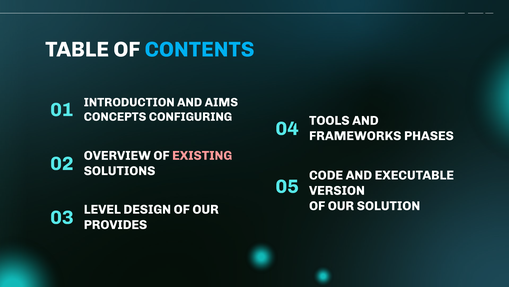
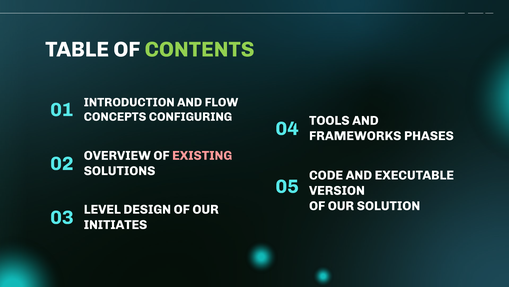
CONTENTS colour: light blue -> light green
AIMS: AIMS -> FLOW
PROVIDES: PROVIDES -> INITIATES
